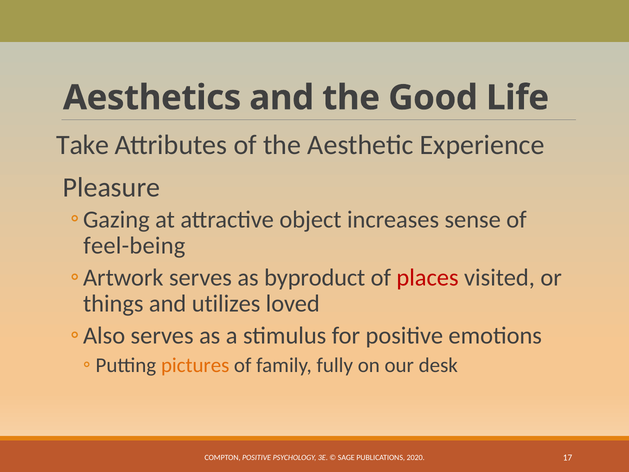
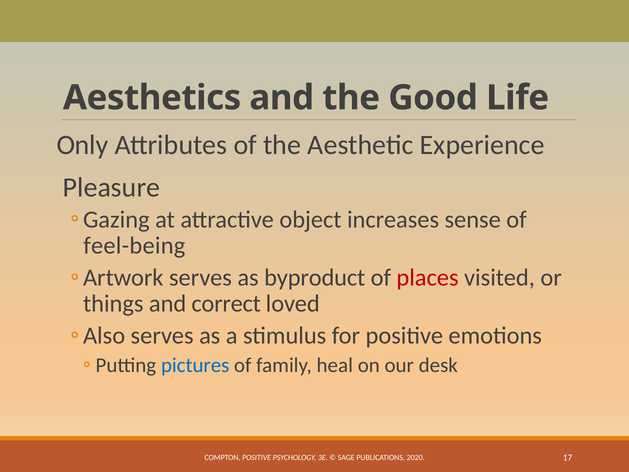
Take: Take -> Only
utilizes: utilizes -> correct
pictures colour: orange -> blue
fully: fully -> heal
